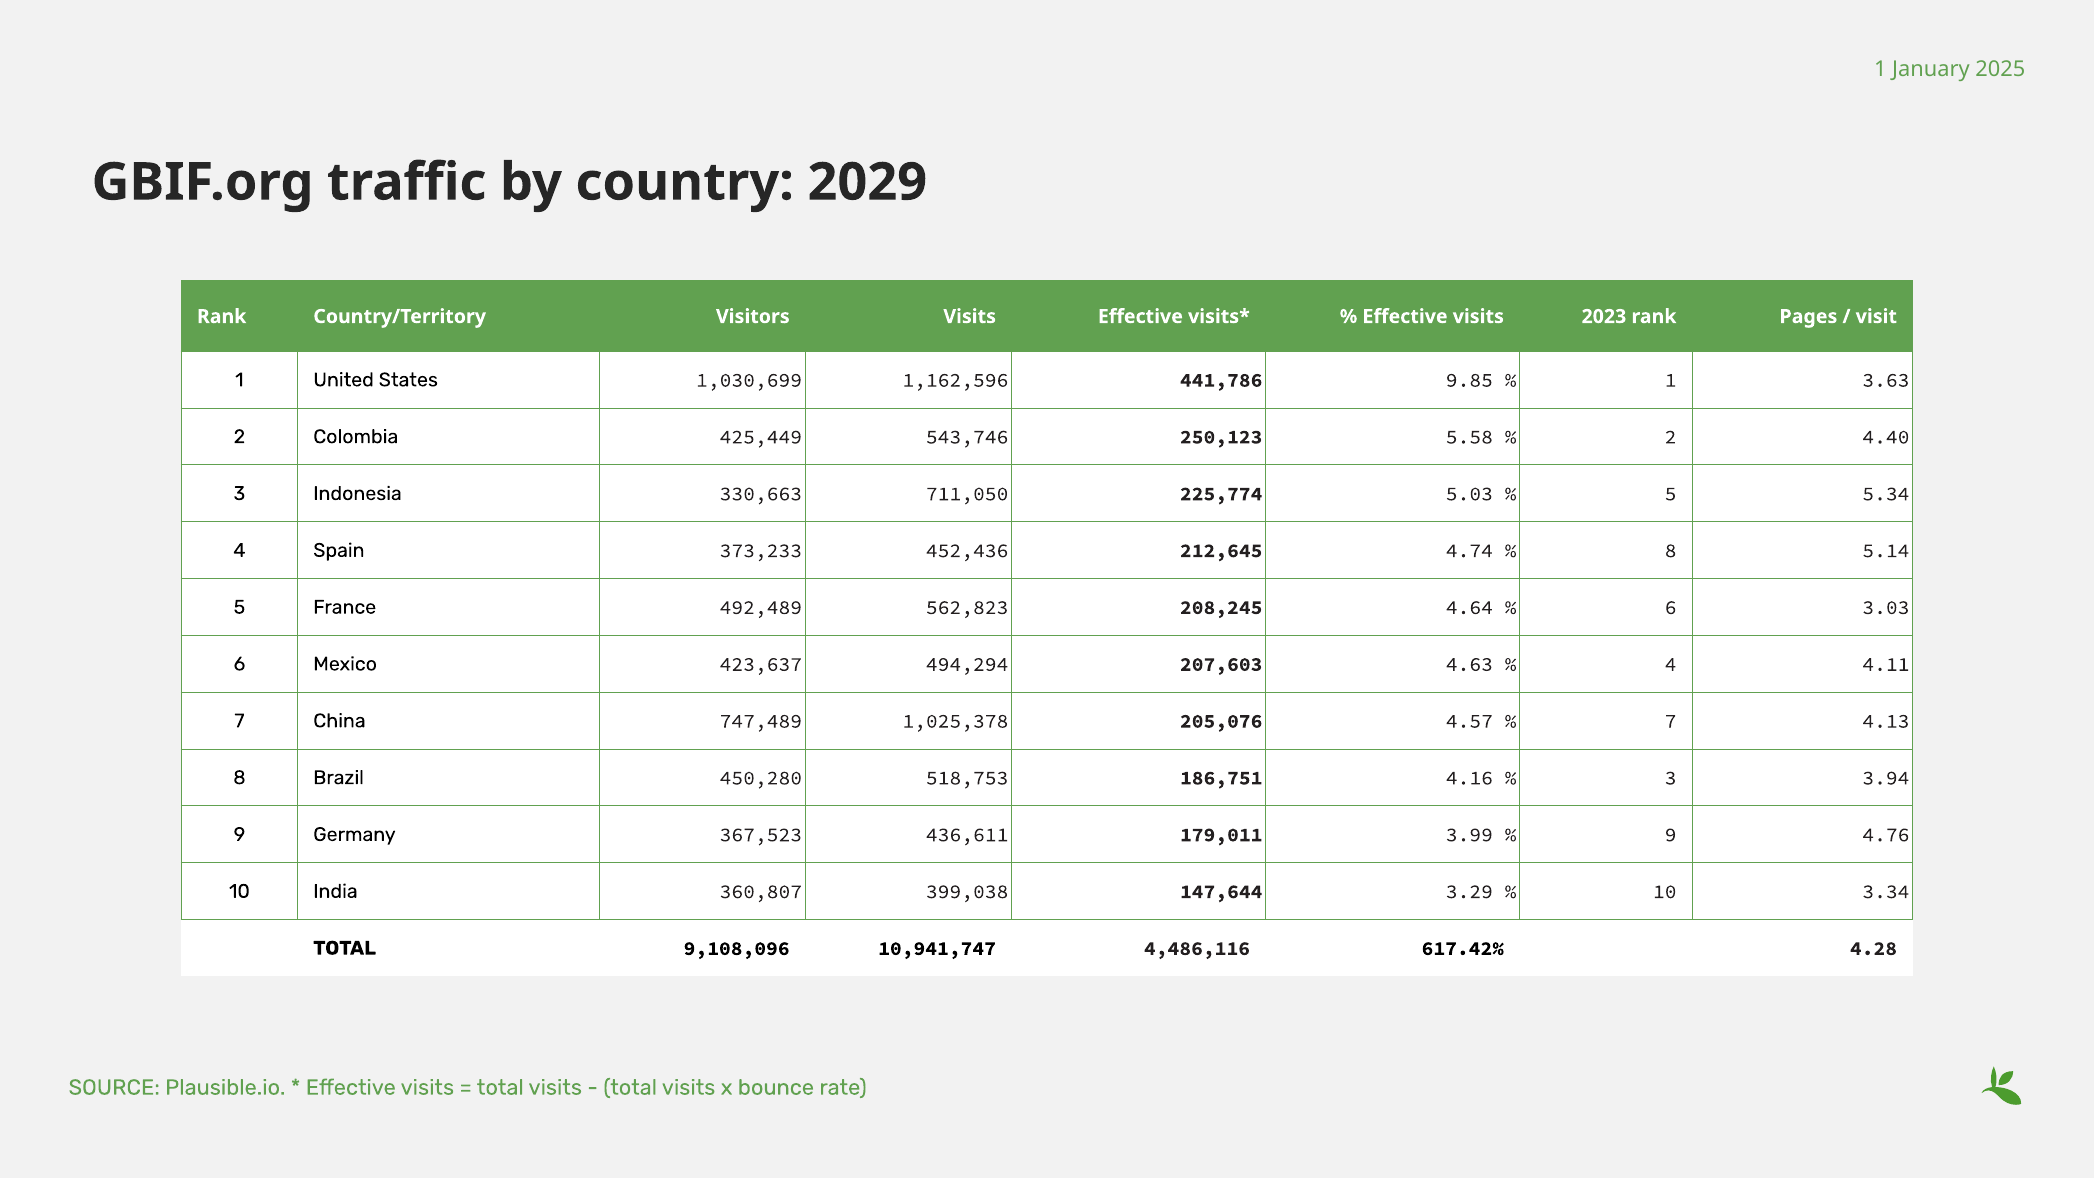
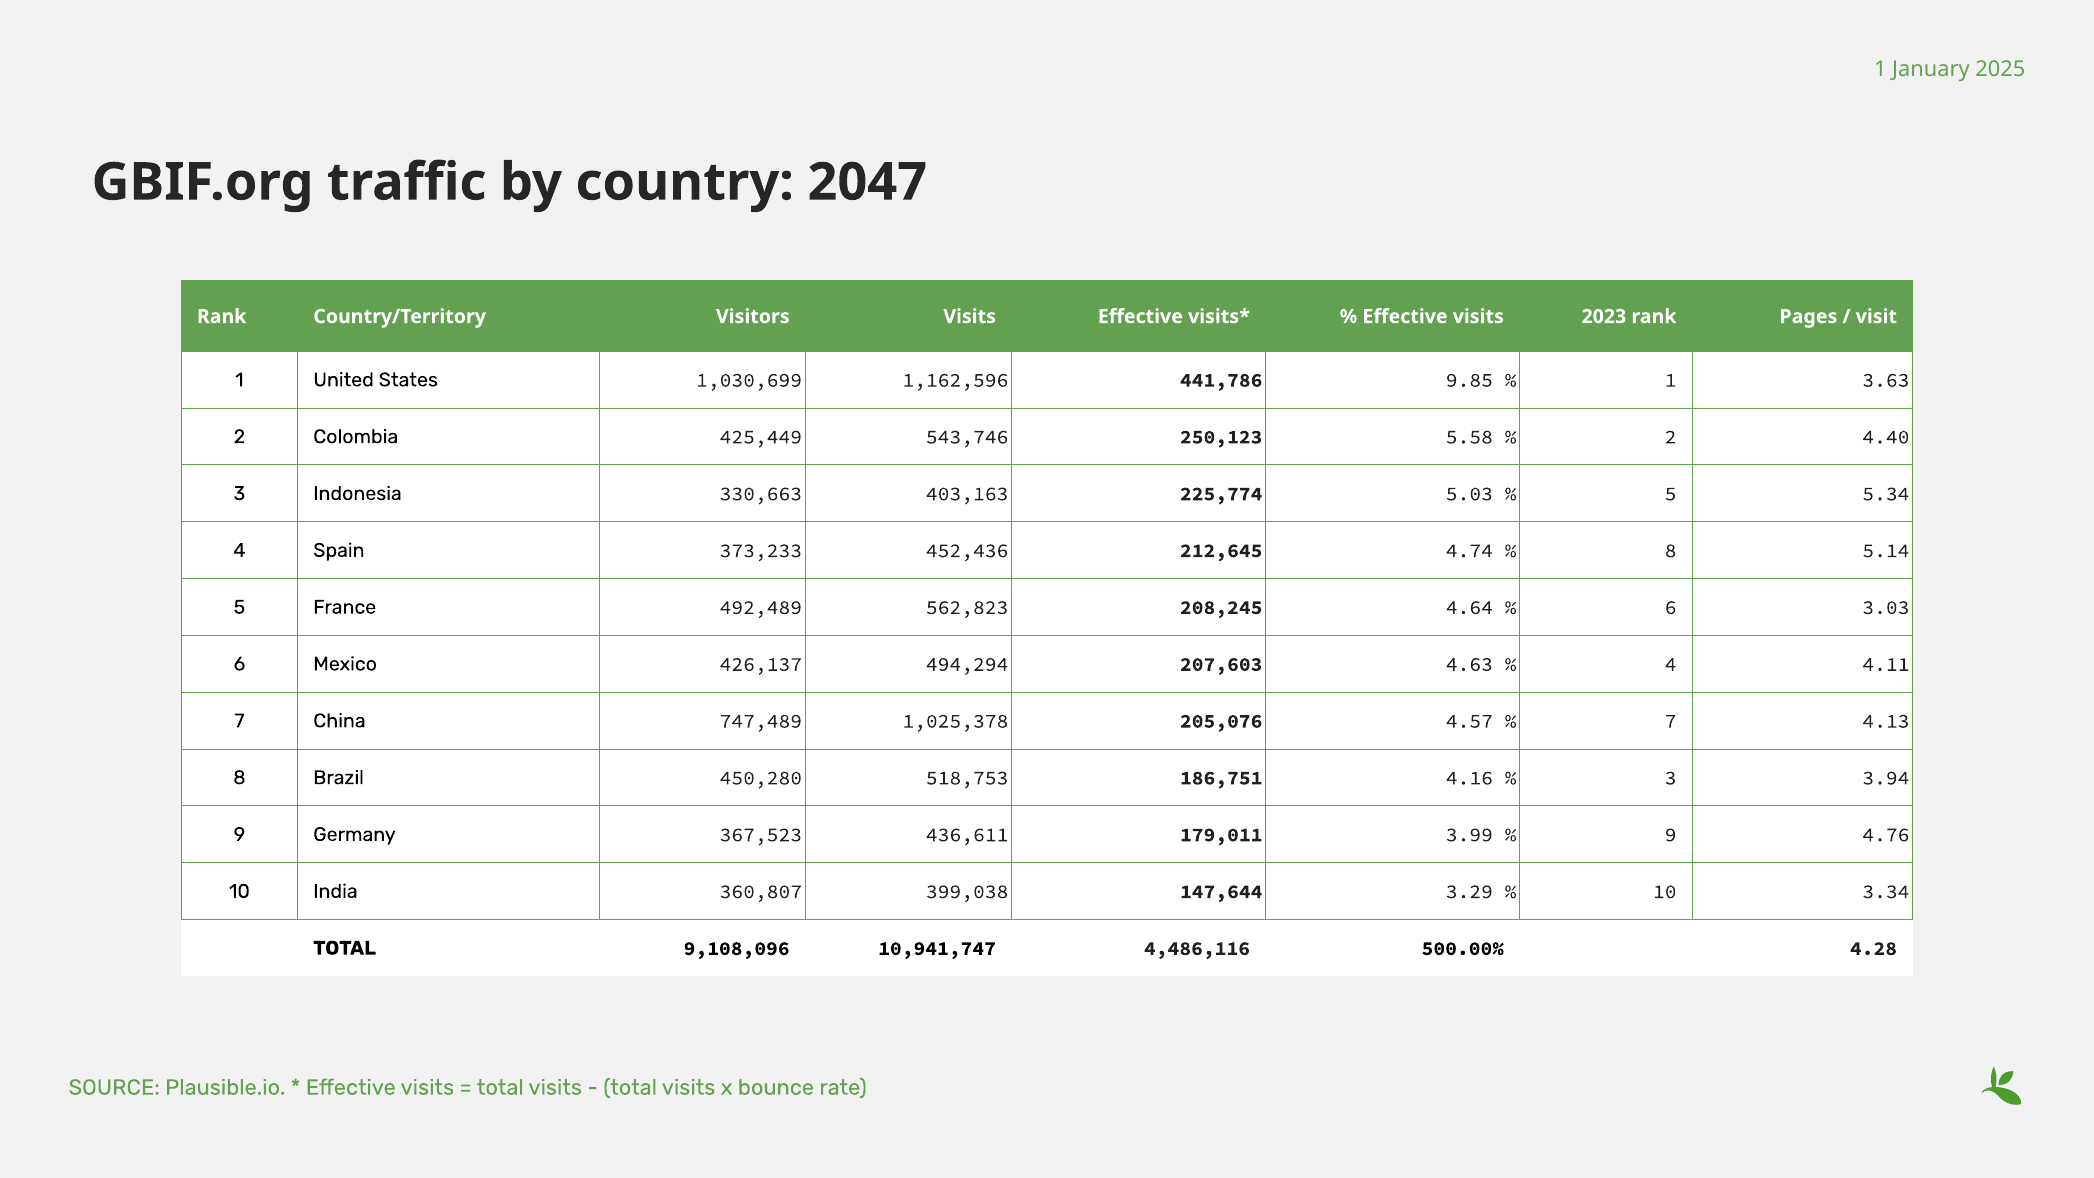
2029: 2029 -> 2047
711,050: 711,050 -> 403,163
423,637: 423,637 -> 426,137
617.42%: 617.42% -> 500.00%
